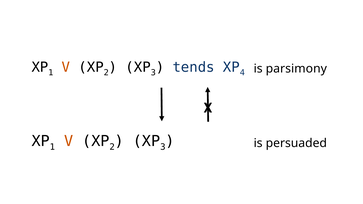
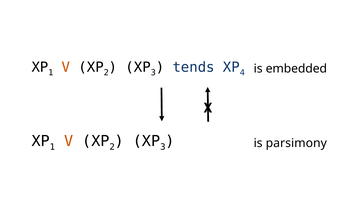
parsimony: parsimony -> embedded
persuaded: persuaded -> parsimony
